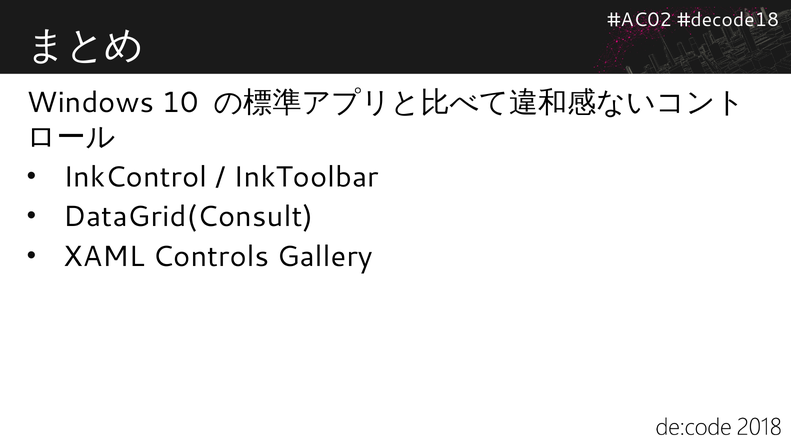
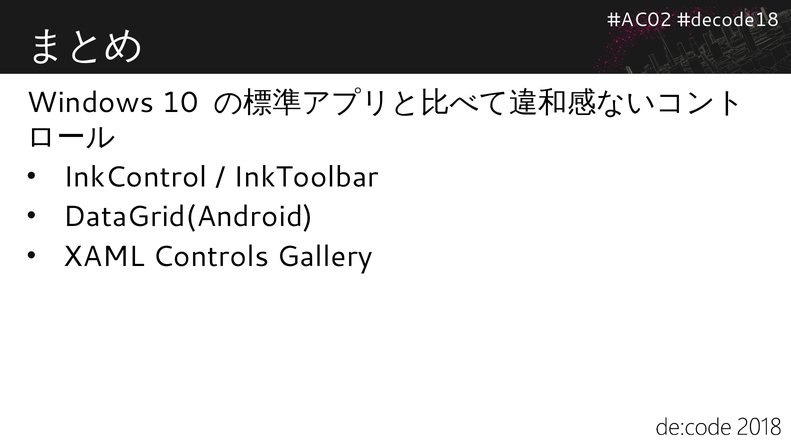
DataGrid(Consult: DataGrid(Consult -> DataGrid(Android
